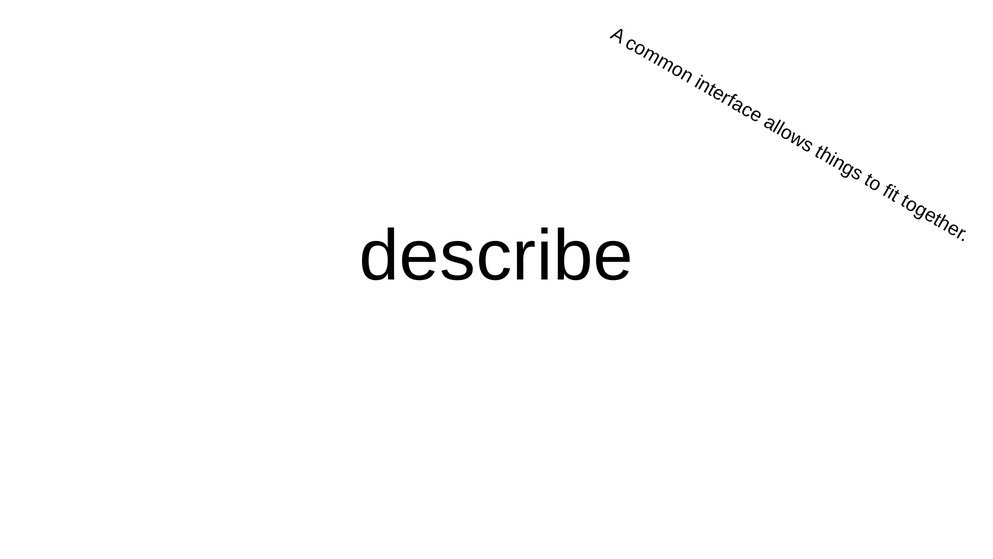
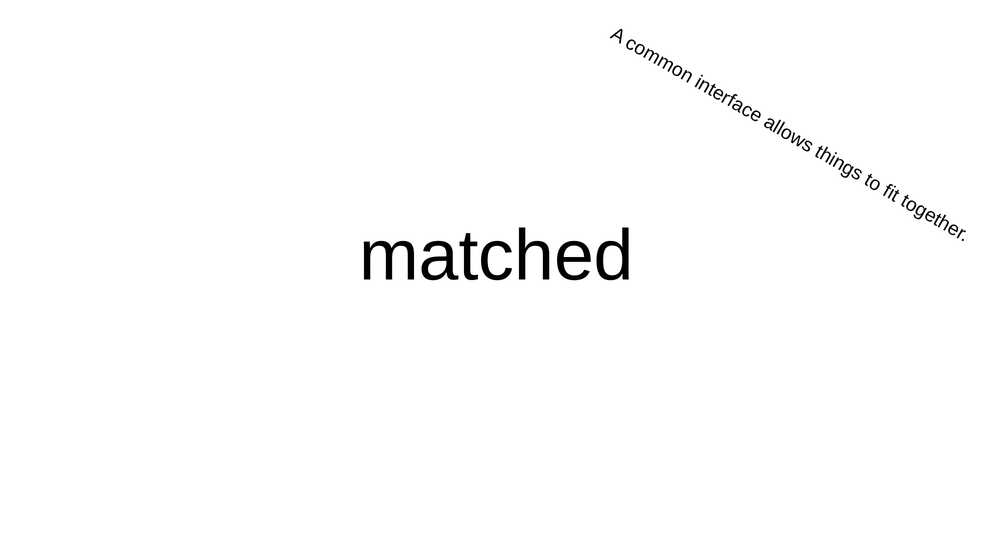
describe: describe -> matched
